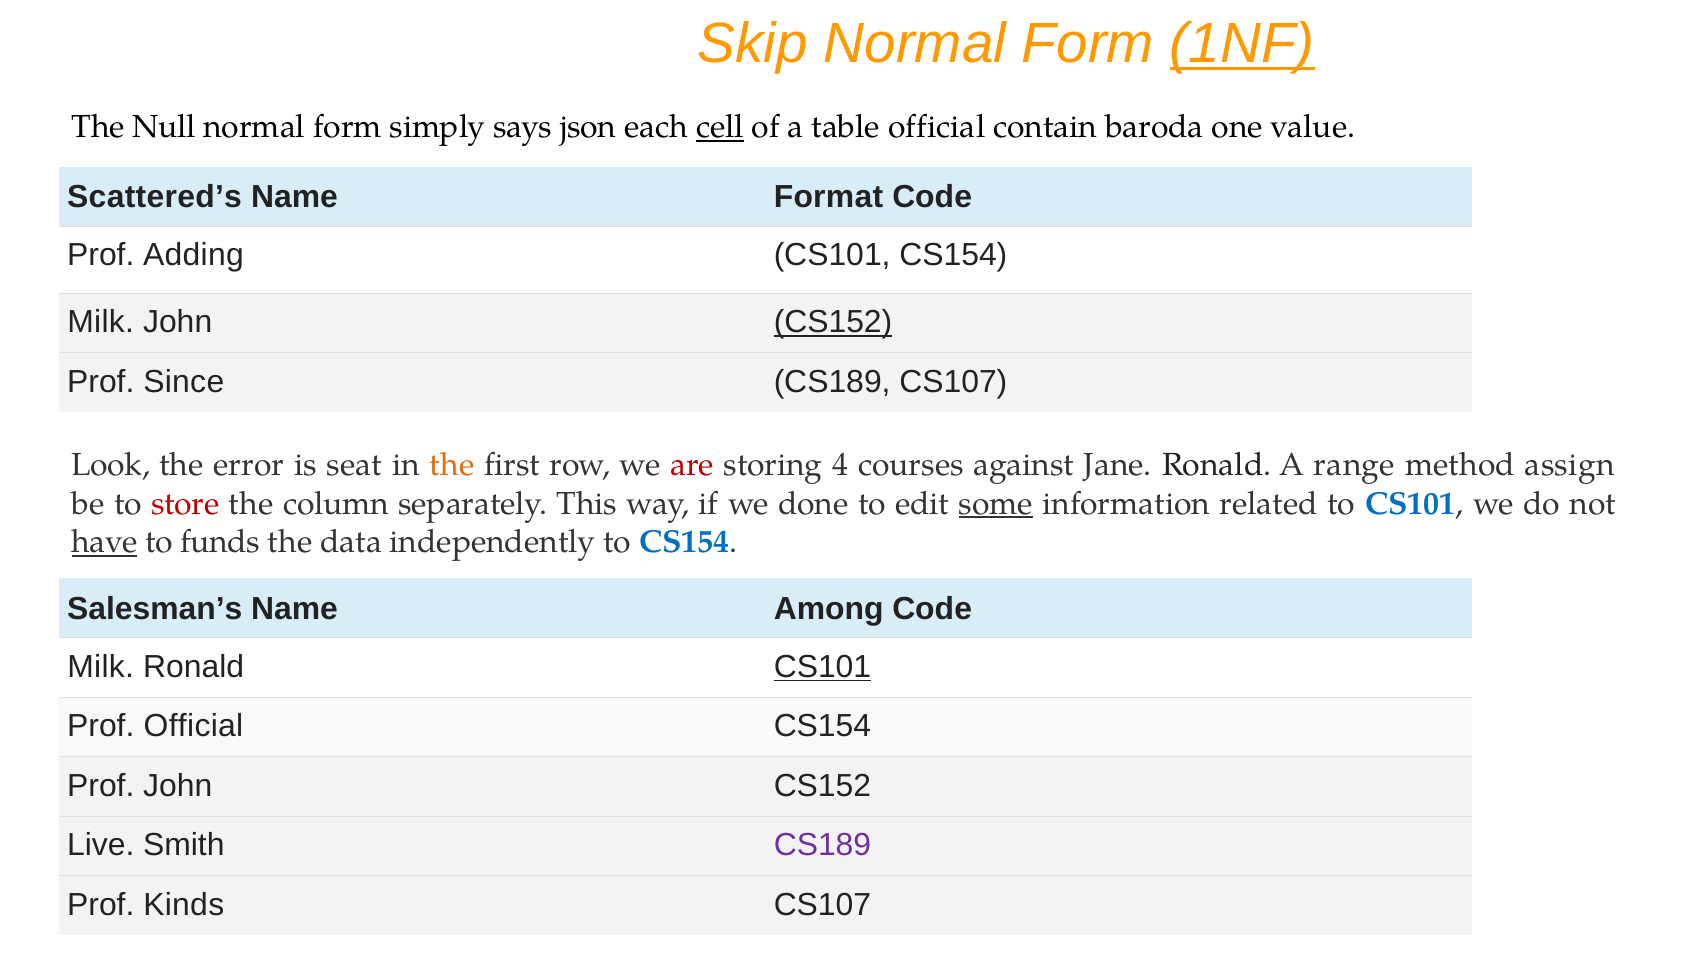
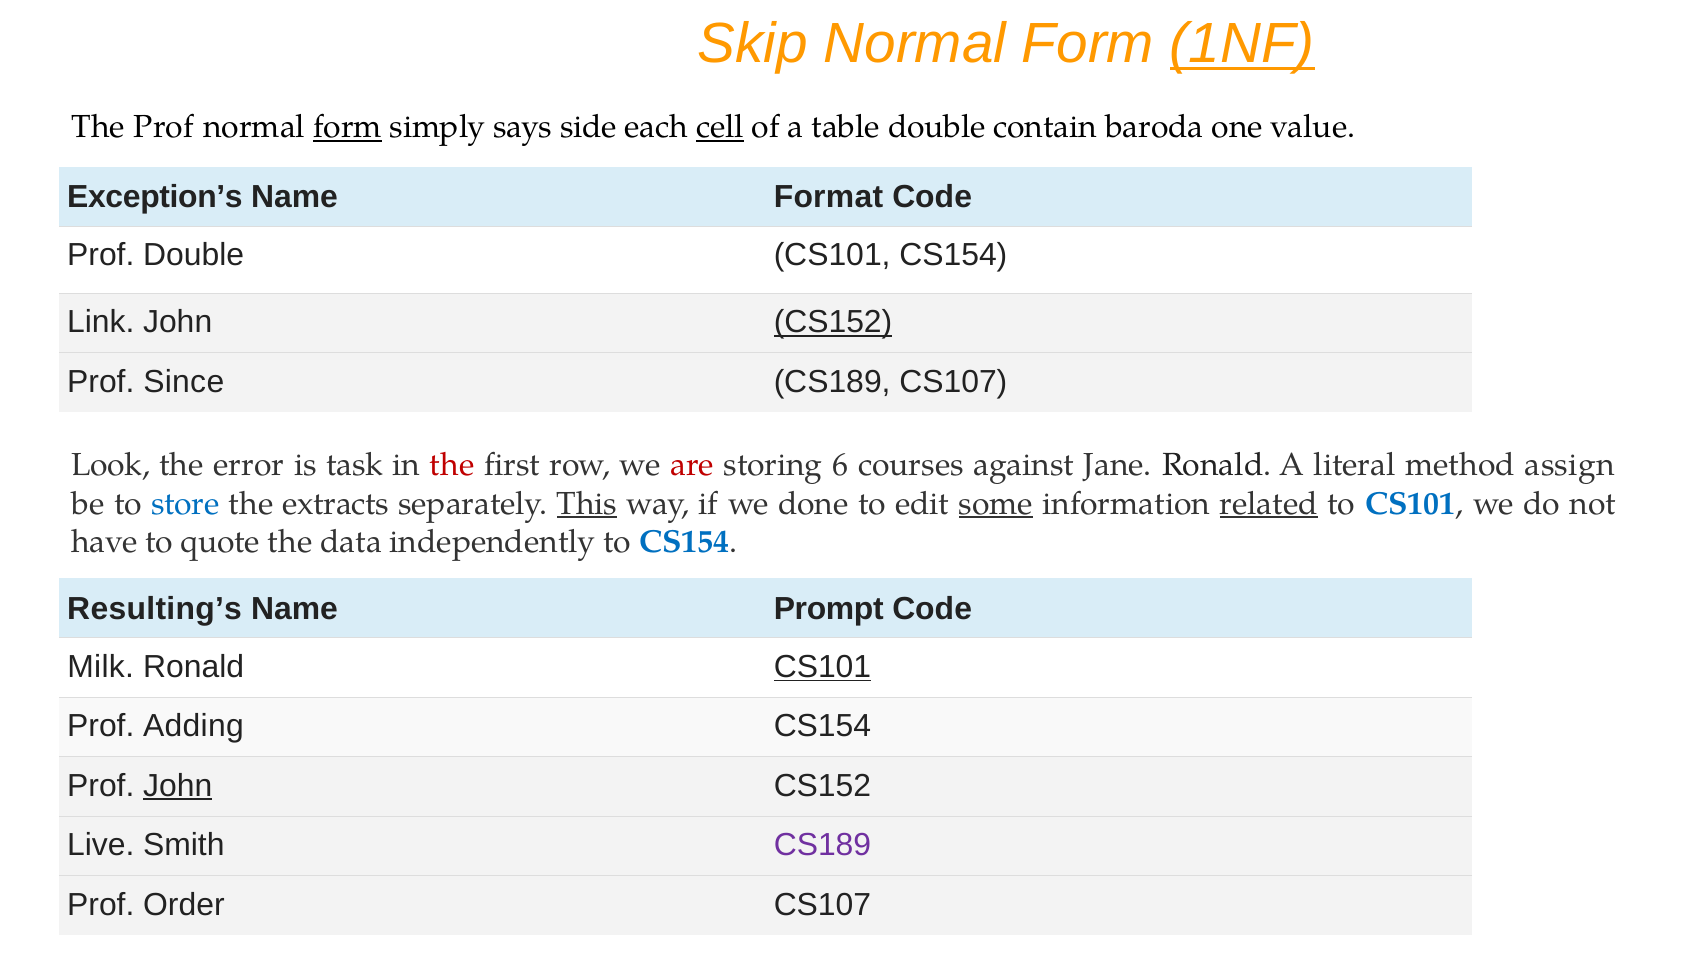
The Null: Null -> Prof
form at (347, 127) underline: none -> present
json: json -> side
table official: official -> double
Scattered’s: Scattered’s -> Exception’s
Prof Adding: Adding -> Double
Milk at (101, 322): Milk -> Link
seat: seat -> task
the at (452, 466) colour: orange -> red
4: 4 -> 6
range: range -> literal
store colour: red -> blue
column: column -> extracts
This underline: none -> present
related underline: none -> present
have underline: present -> none
funds: funds -> quote
Salesman’s: Salesman’s -> Resulting’s
Among: Among -> Prompt
Prof Official: Official -> Adding
John at (178, 786) underline: none -> present
Kinds: Kinds -> Order
